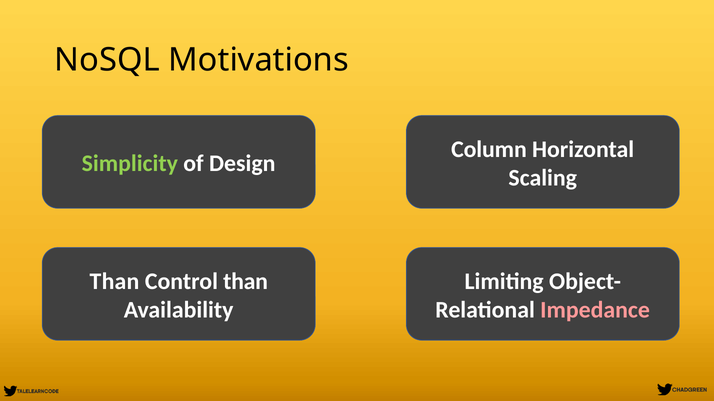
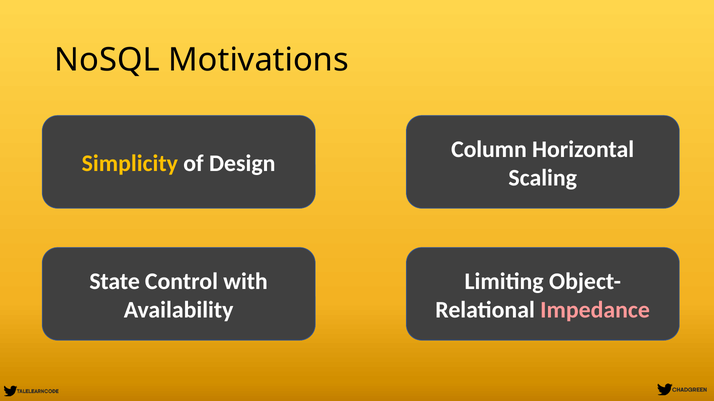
Simplicity colour: light green -> yellow
Than at (114, 282): Than -> State
Control than: than -> with
